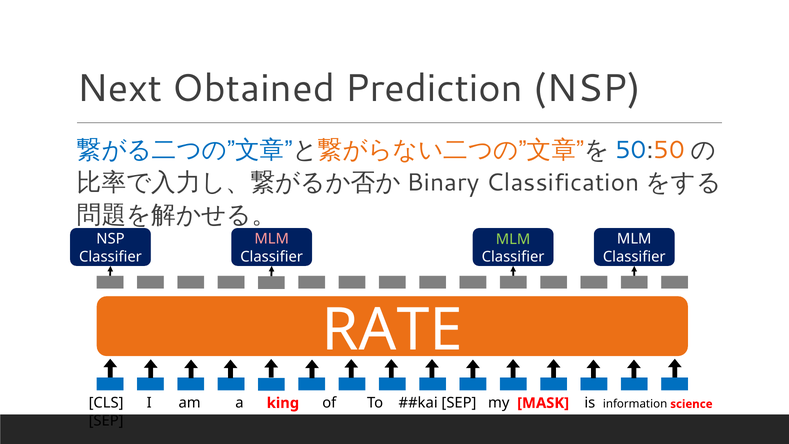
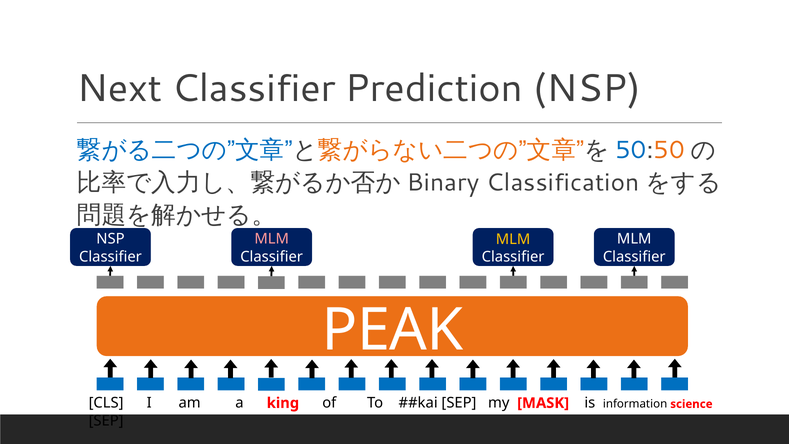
Next Obtained: Obtained -> Classifier
MLM at (513, 239) colour: light green -> yellow
RATE: RATE -> PEAK
